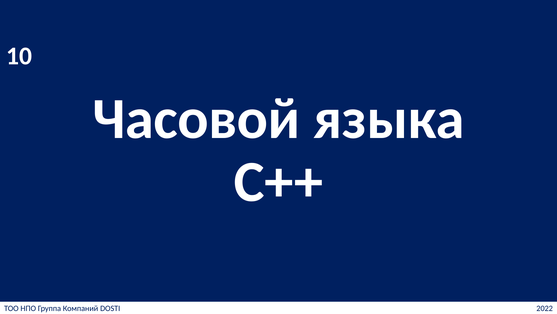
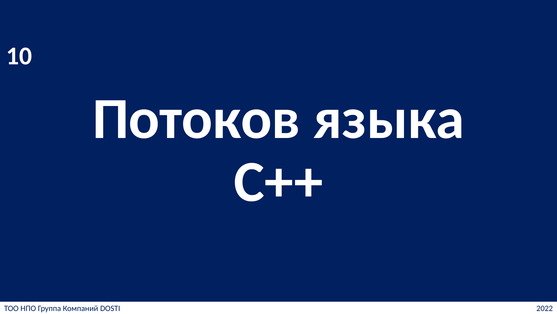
Часовой: Часовой -> Потоков
